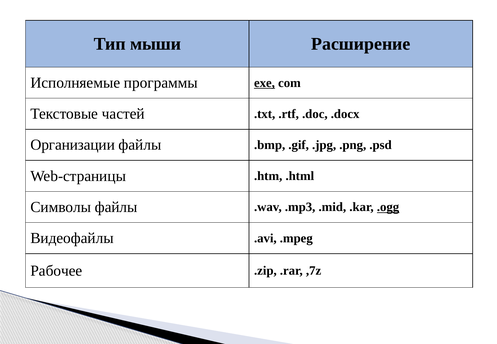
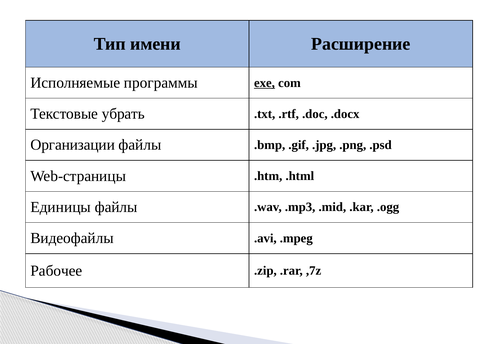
мыши: мыши -> имени
частей: частей -> убрать
Символы: Символы -> Единицы
.ogg underline: present -> none
